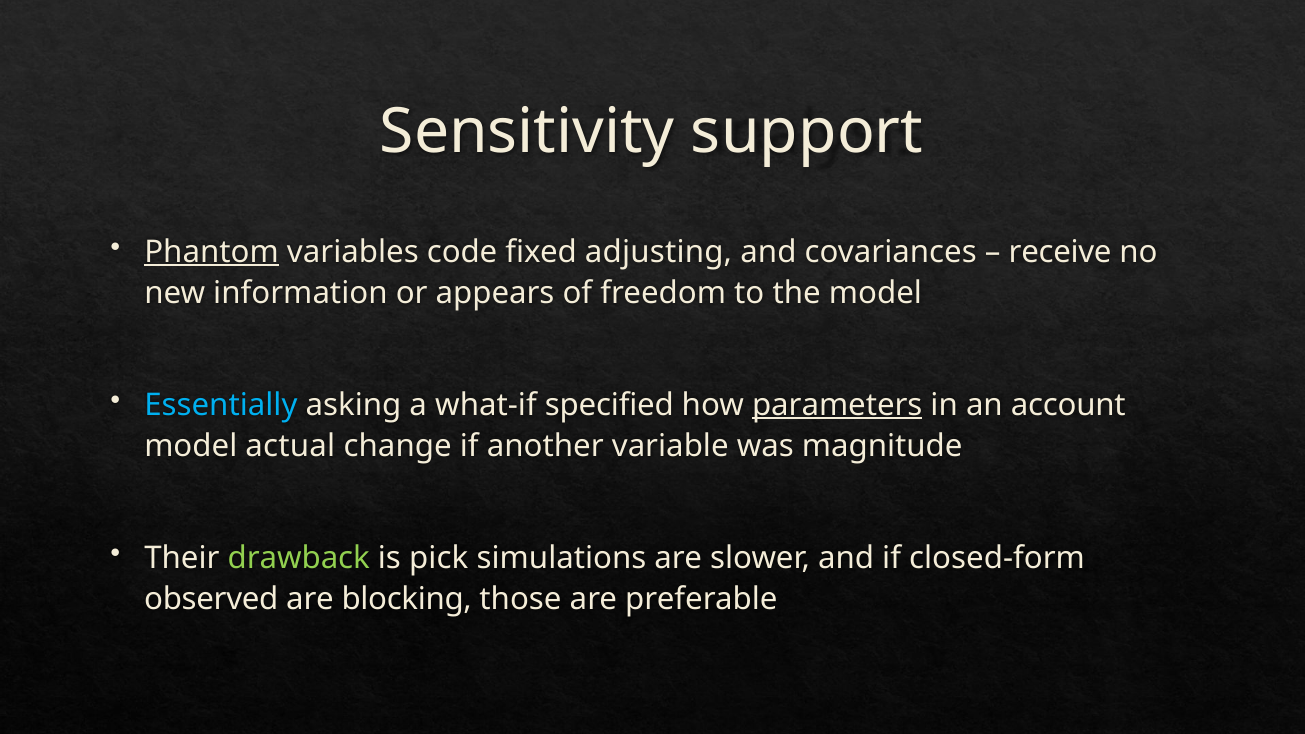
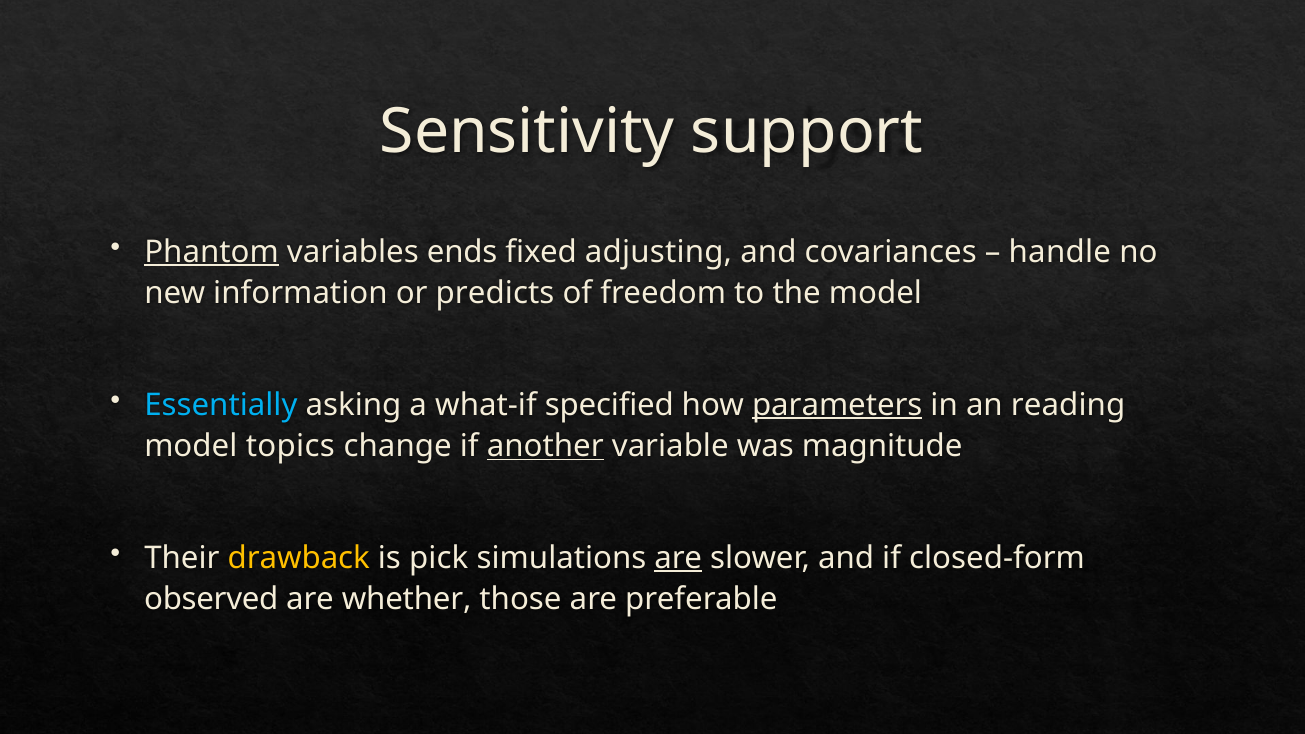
code: code -> ends
receive: receive -> handle
appears: appears -> predicts
account: account -> reading
actual: actual -> topics
another underline: none -> present
drawback colour: light green -> yellow
are at (678, 558) underline: none -> present
blocking: blocking -> whether
